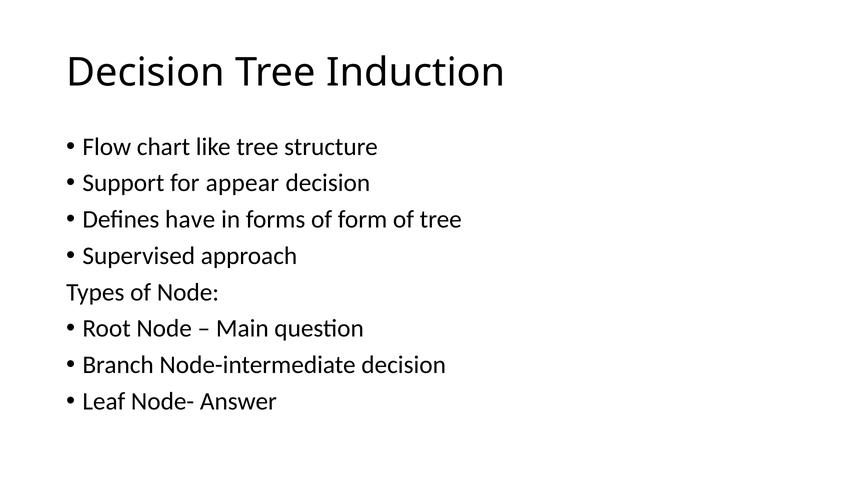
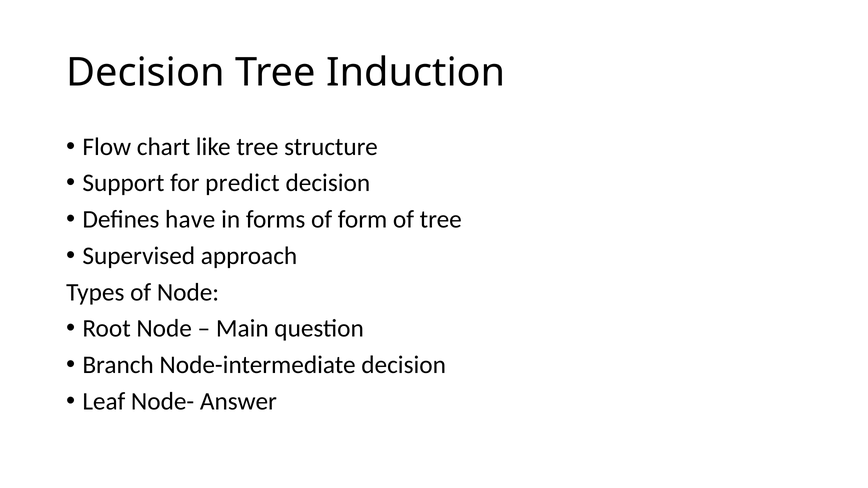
appear: appear -> predict
